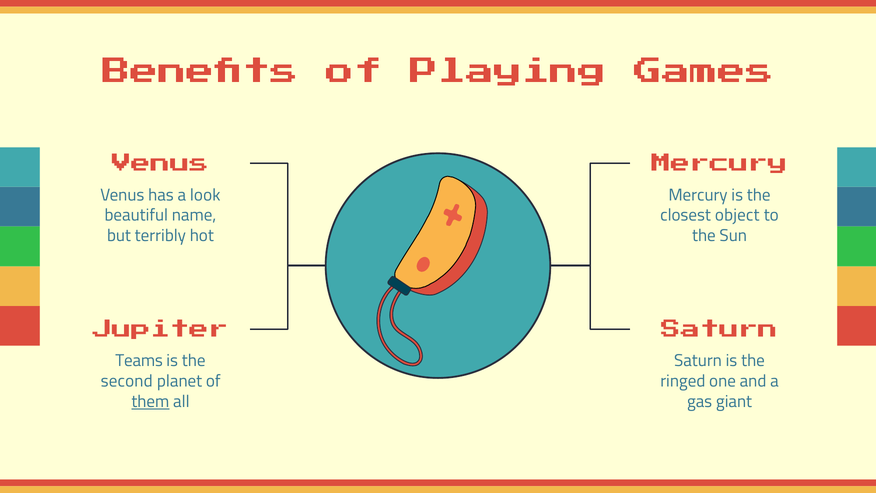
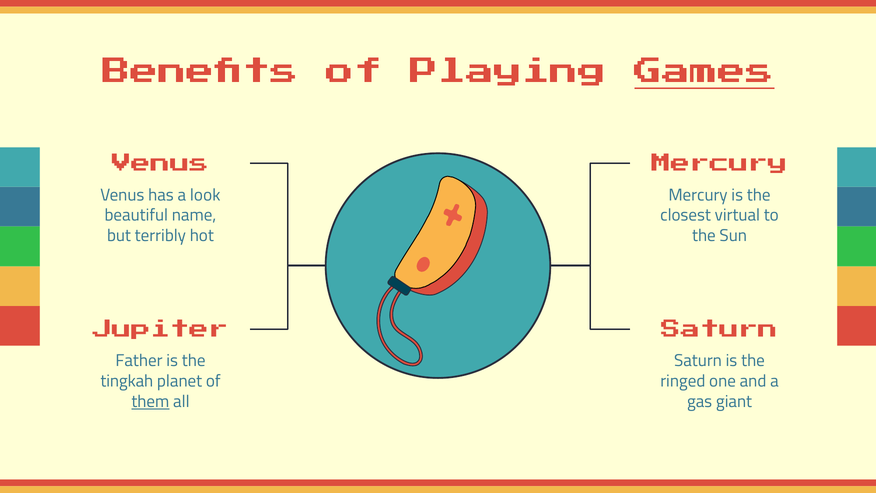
Games underline: none -> present
object: object -> virtual
Teams: Teams -> Father
second: second -> tingkah
